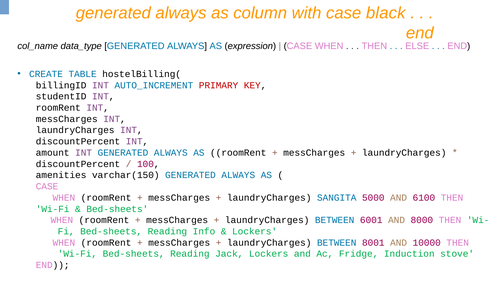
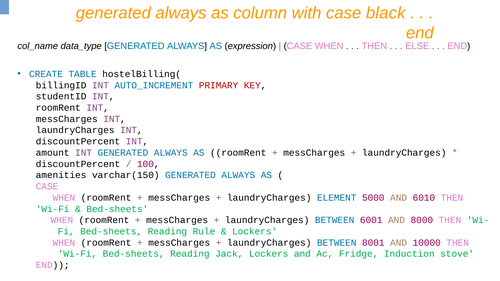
SANGITA: SANGITA -> ELEMENT
6100: 6100 -> 6010
Info: Info -> Rule
